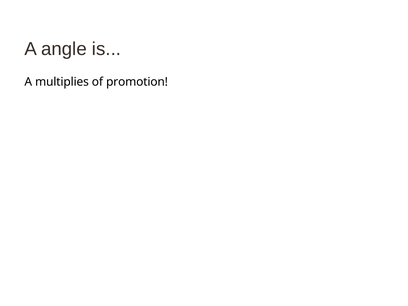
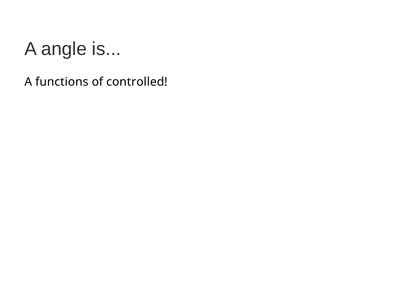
multiplies: multiplies -> functions
promotion: promotion -> controlled
